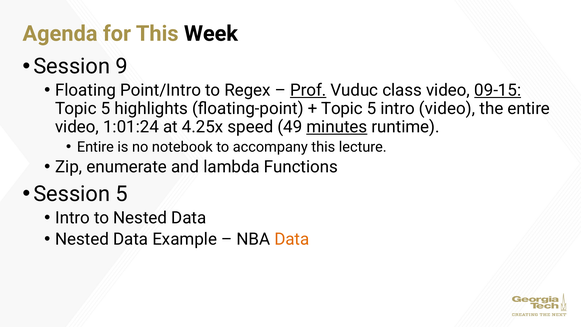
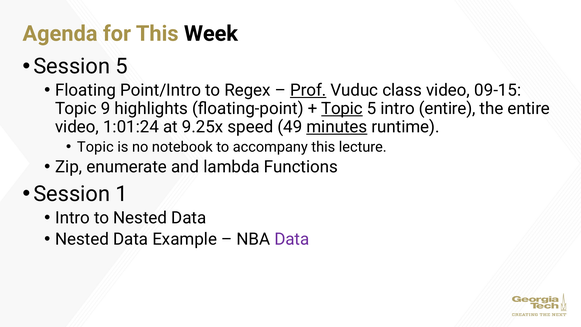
Session 9: 9 -> 5
09-15 underline: present -> none
5 at (105, 109): 5 -> 9
Topic at (342, 109) underline: none -> present
intro video: video -> entire
4.25x: 4.25x -> 9.25x
Entire at (95, 147): Entire -> Topic
Session 5: 5 -> 1
Data at (292, 239) colour: orange -> purple
